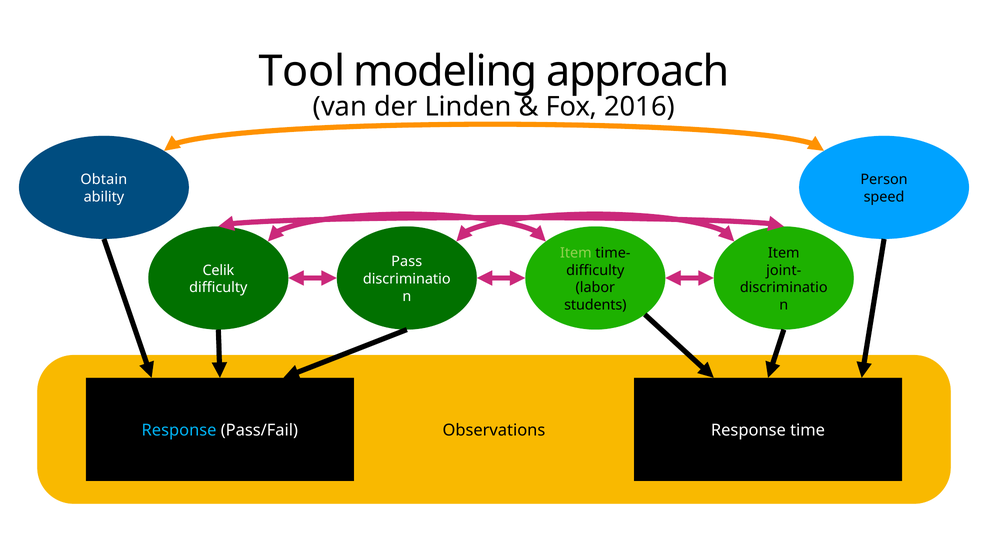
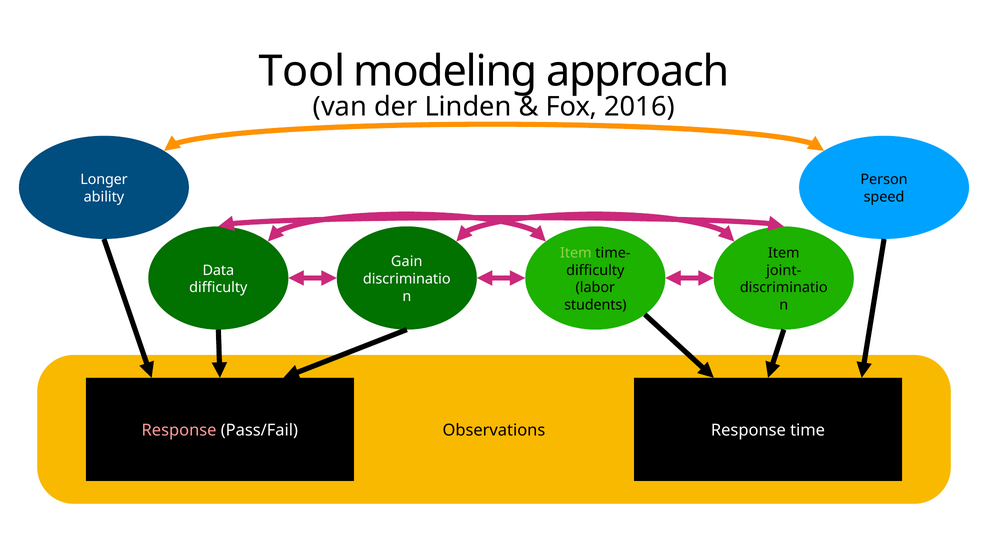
Obtain: Obtain -> Longer
Pass: Pass -> Gain
Celik: Celik -> Data
Response at (179, 430) colour: light blue -> pink
